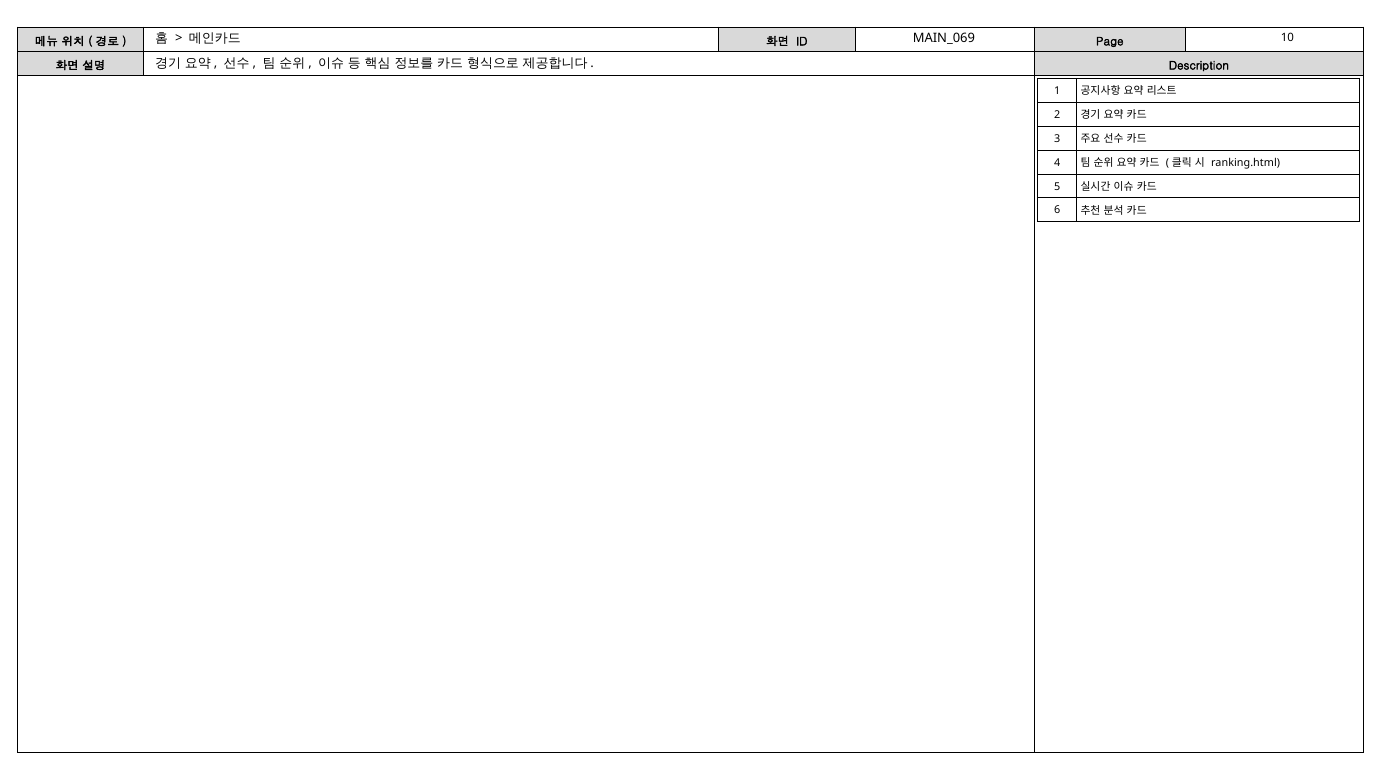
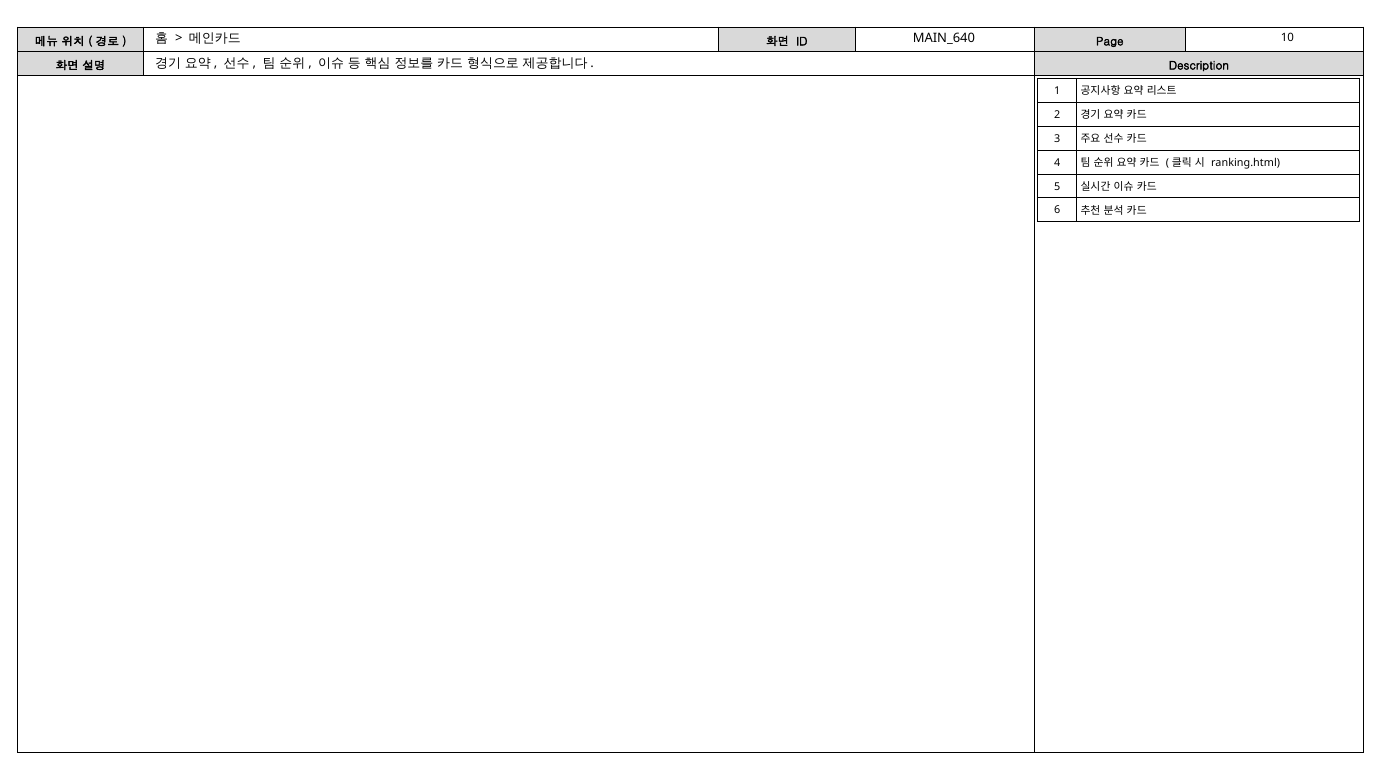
MAIN_069: MAIN_069 -> MAIN_640
